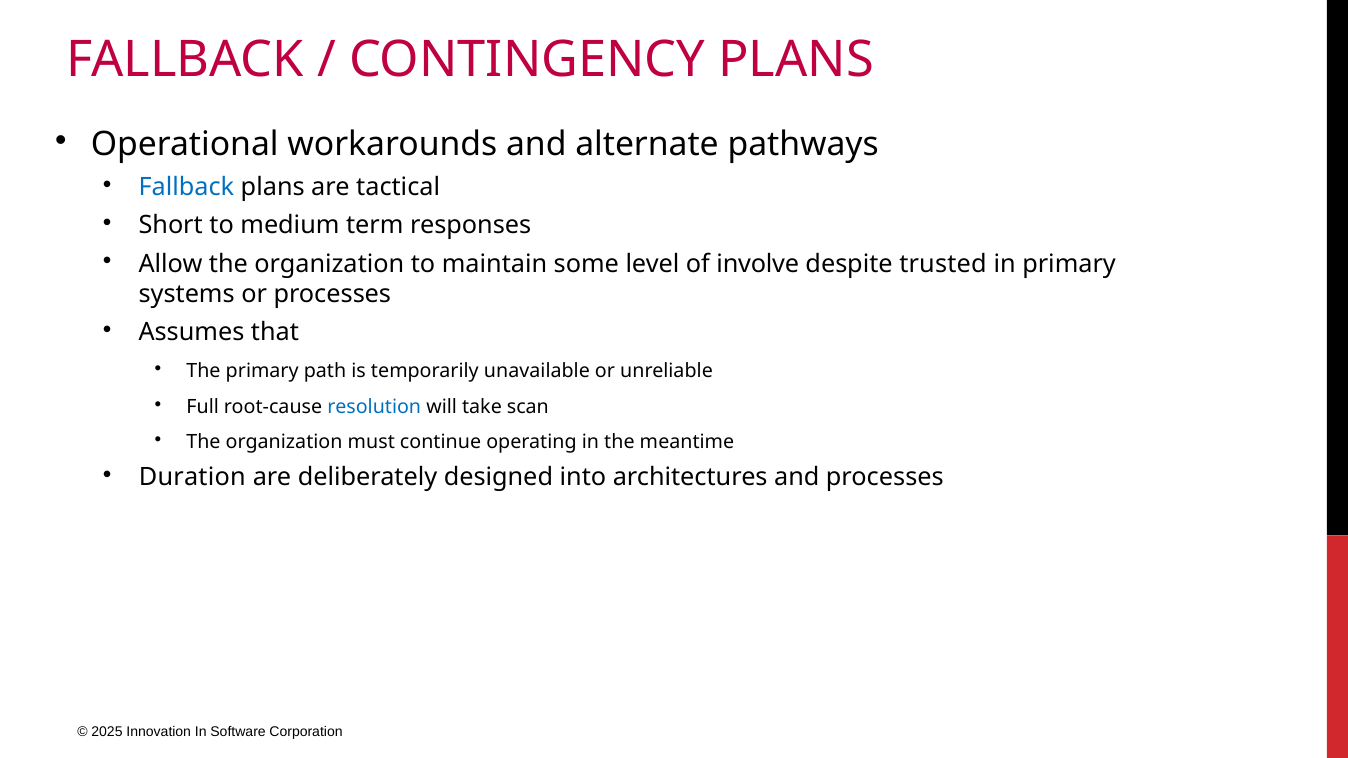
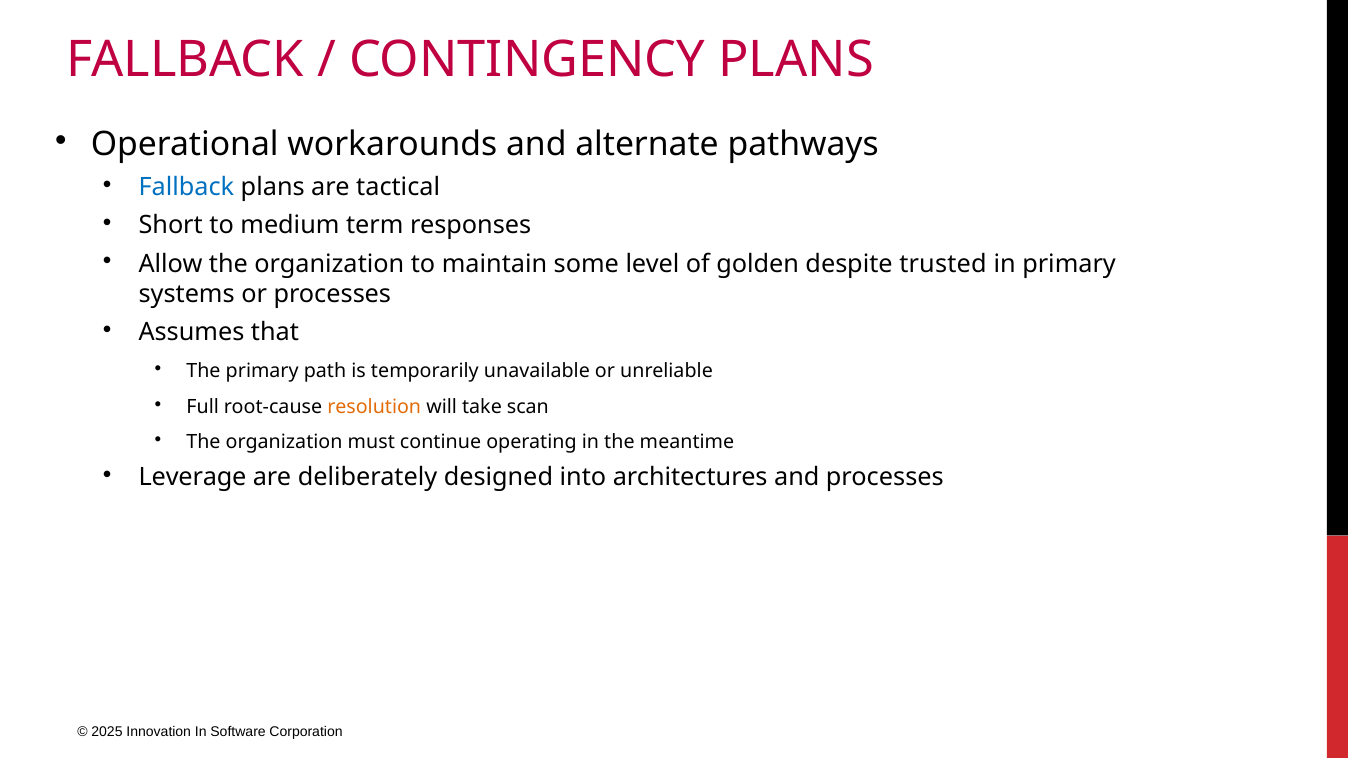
involve: involve -> golden
resolution colour: blue -> orange
Duration: Duration -> Leverage
